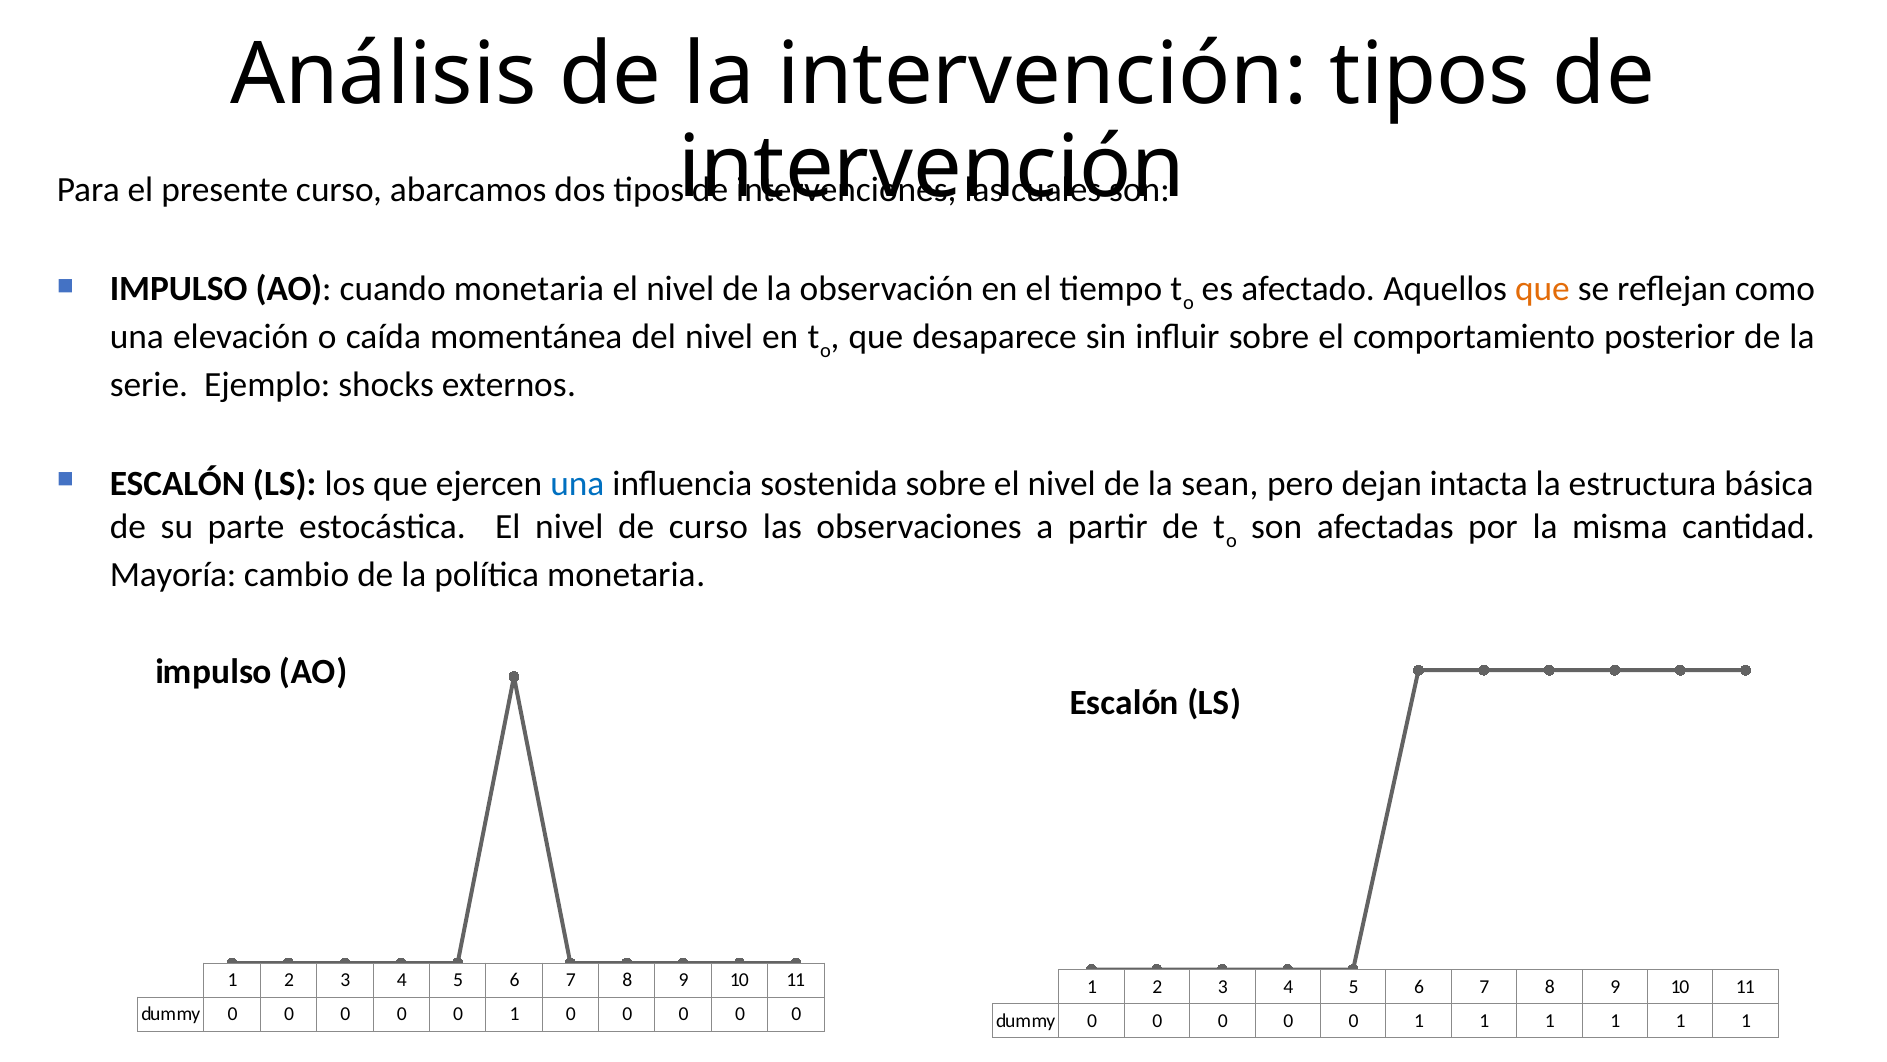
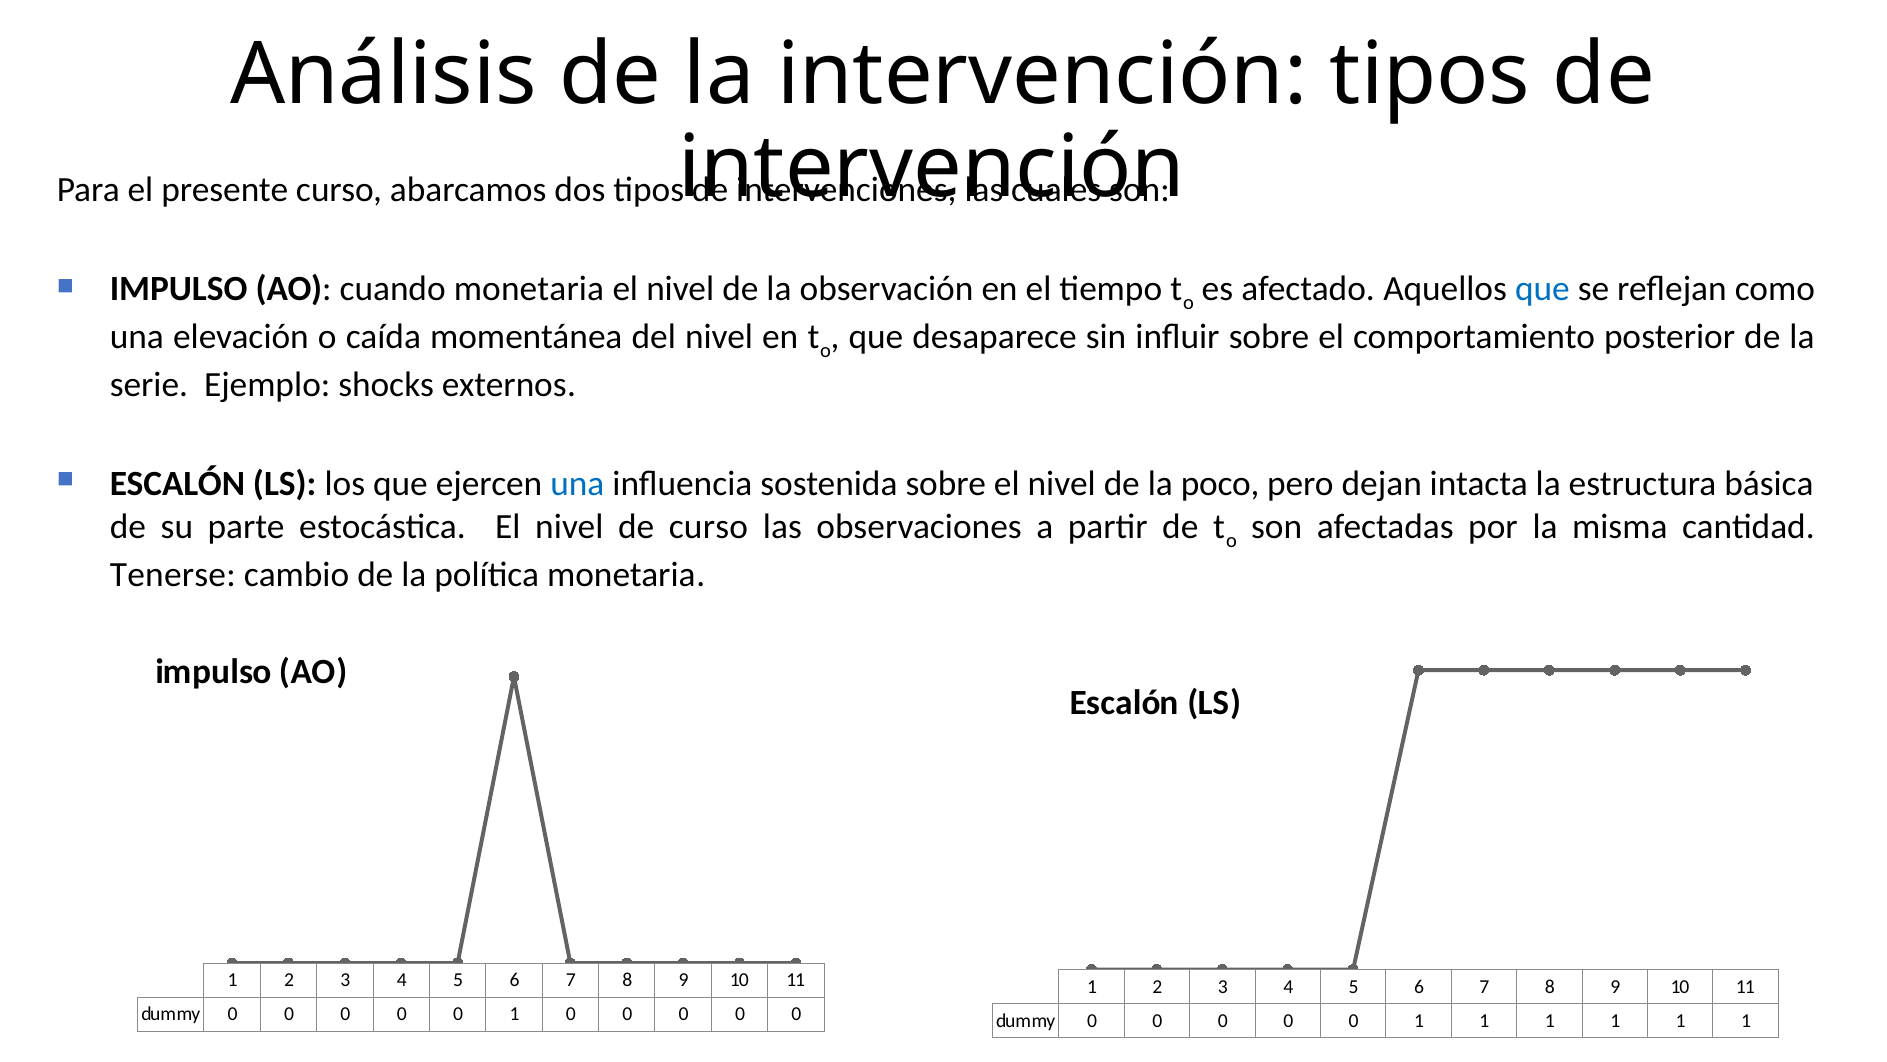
que at (1542, 288) colour: orange -> blue
sean: sean -> poco
Mayoría: Mayoría -> Tenerse
